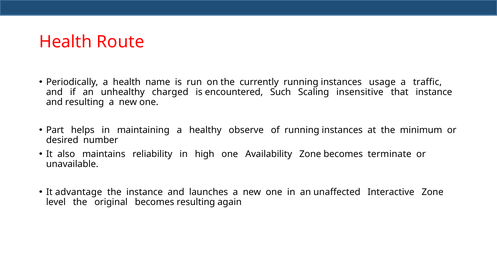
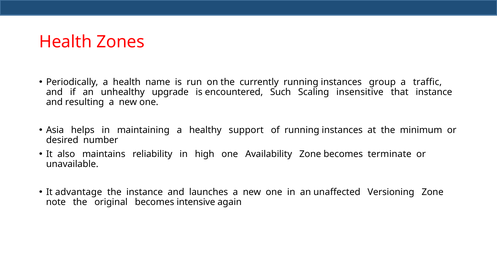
Route: Route -> Zones
usage: usage -> group
charged: charged -> upgrade
Part: Part -> Asia
observe: observe -> support
Interactive: Interactive -> Versioning
level: level -> note
becomes resulting: resulting -> intensive
